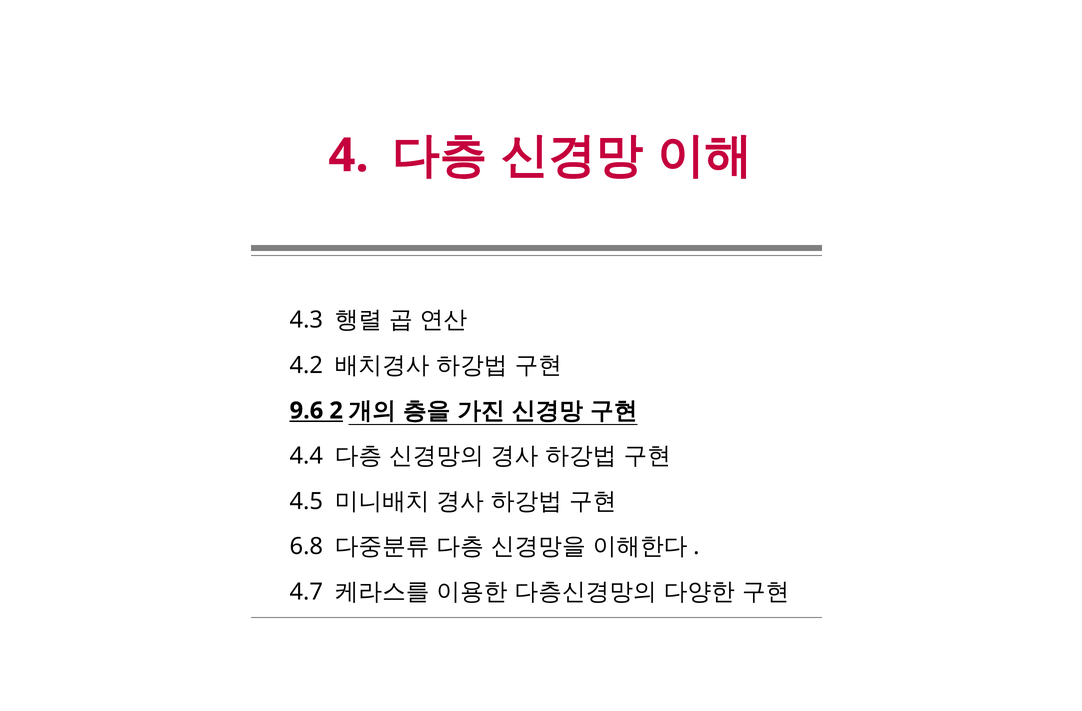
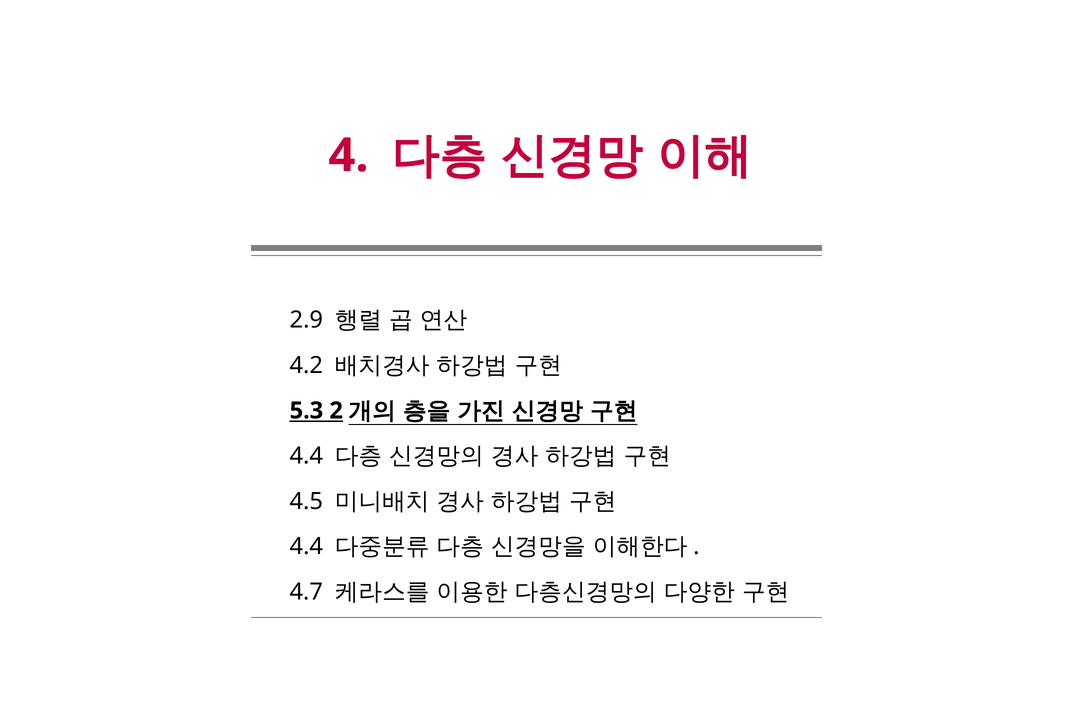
4.3: 4.3 -> 2.9
9.6: 9.6 -> 5.3
6.8 at (306, 546): 6.8 -> 4.4
